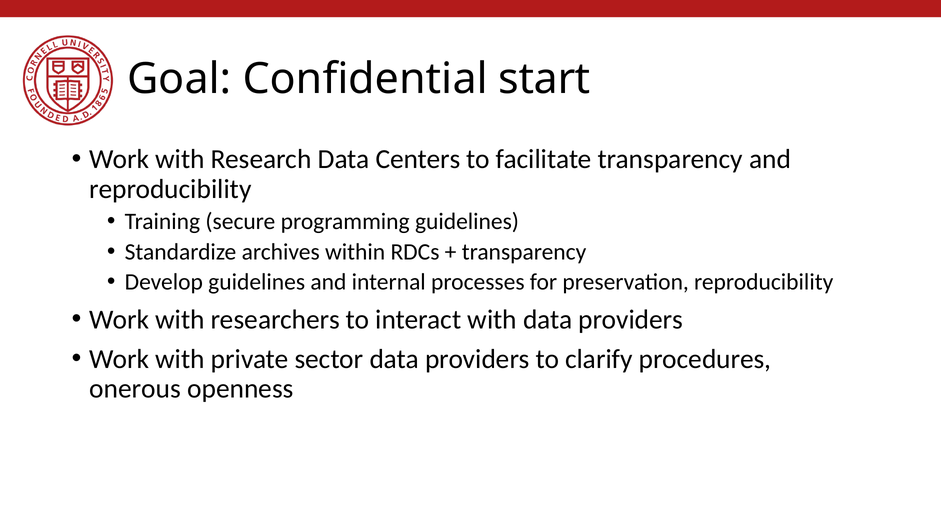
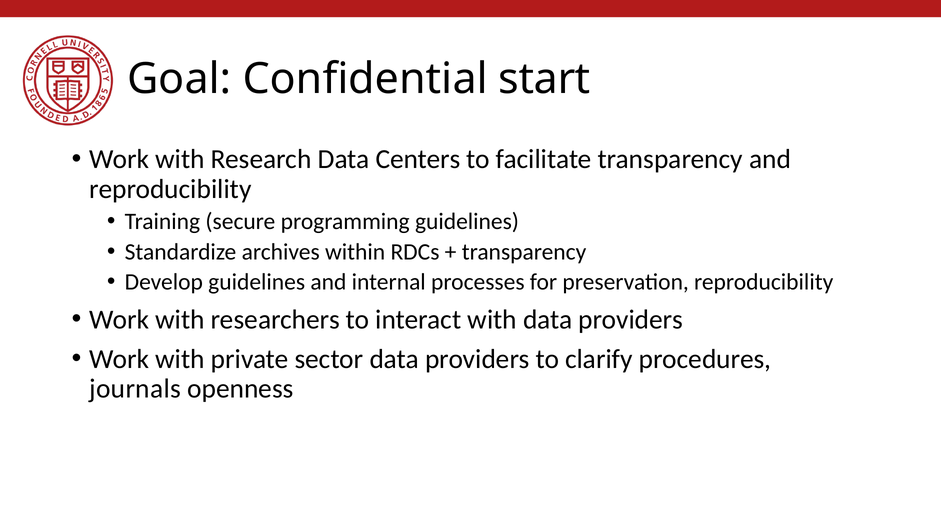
onerous: onerous -> journals
